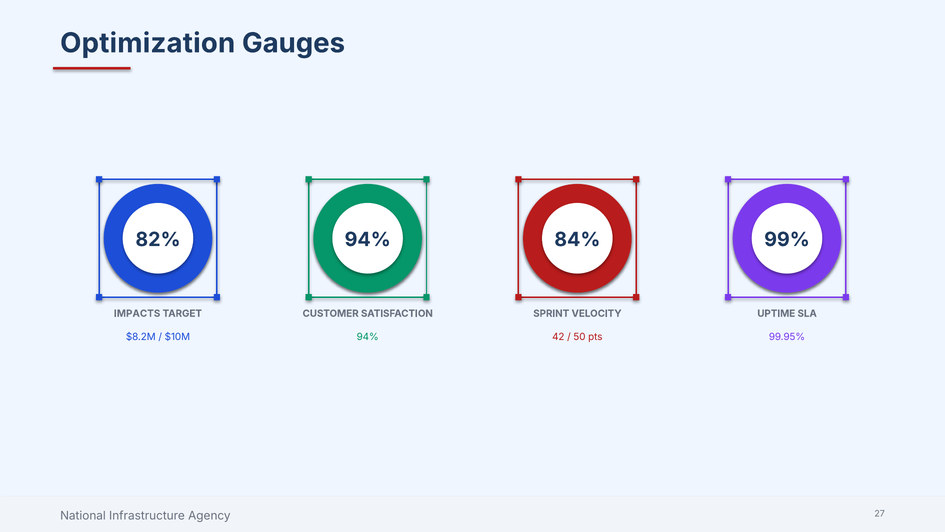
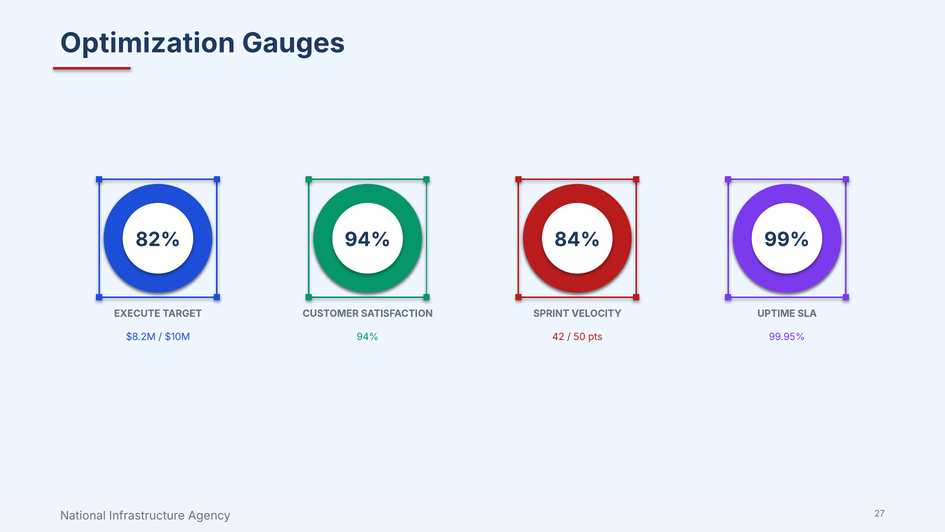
IMPACTS: IMPACTS -> EXECUTE
